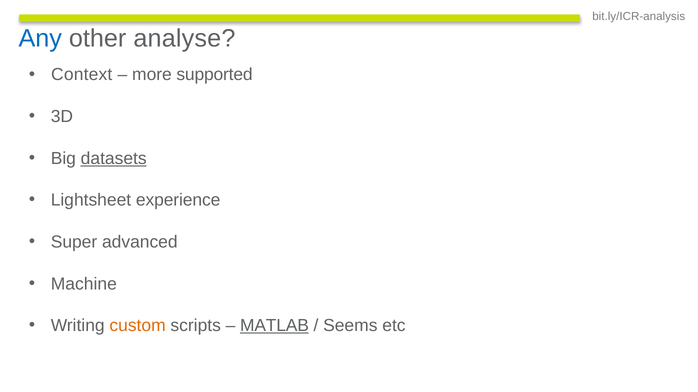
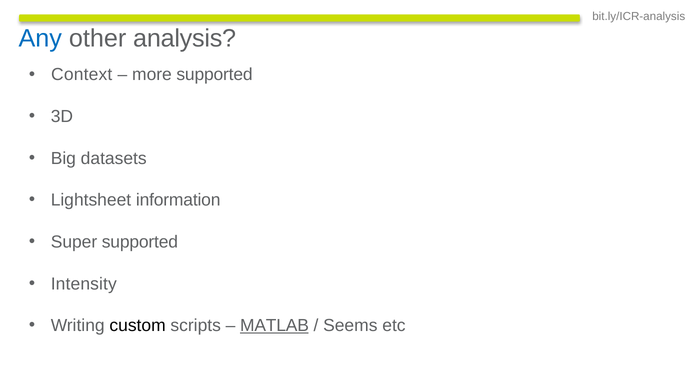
analyse: analyse -> analysis
datasets underline: present -> none
experience: experience -> information
Super advanced: advanced -> supported
Machine: Machine -> Intensity
custom colour: orange -> black
